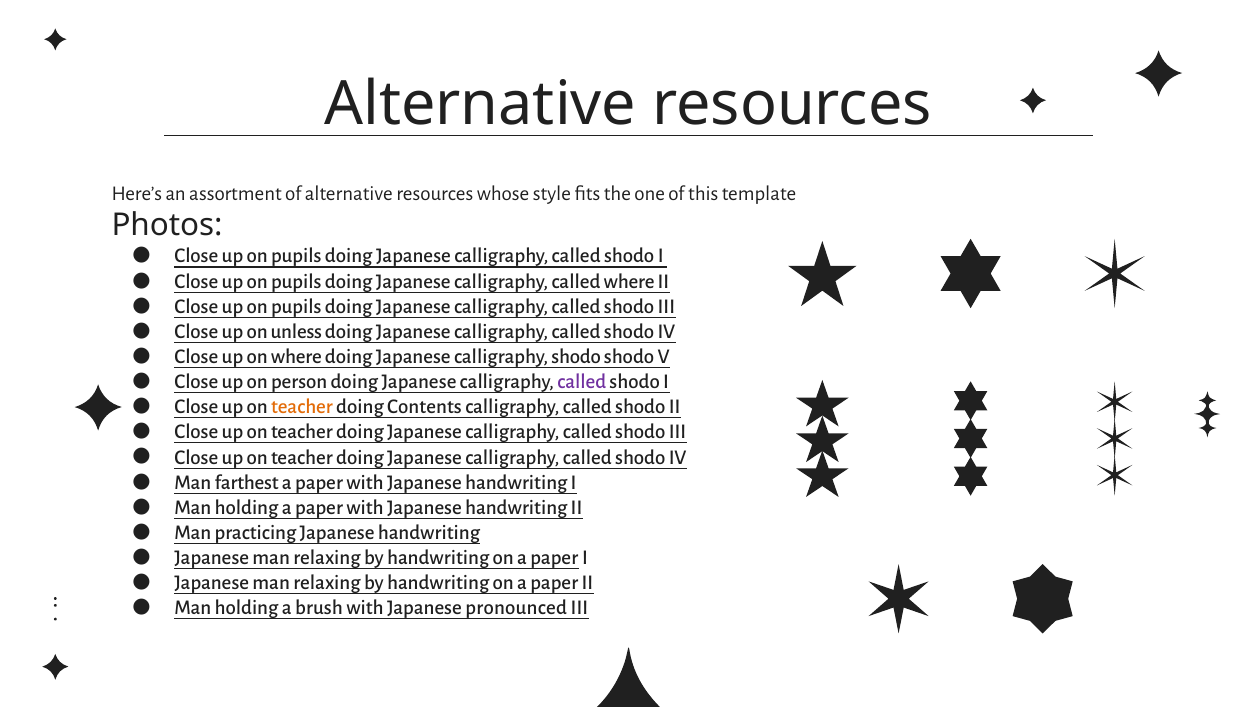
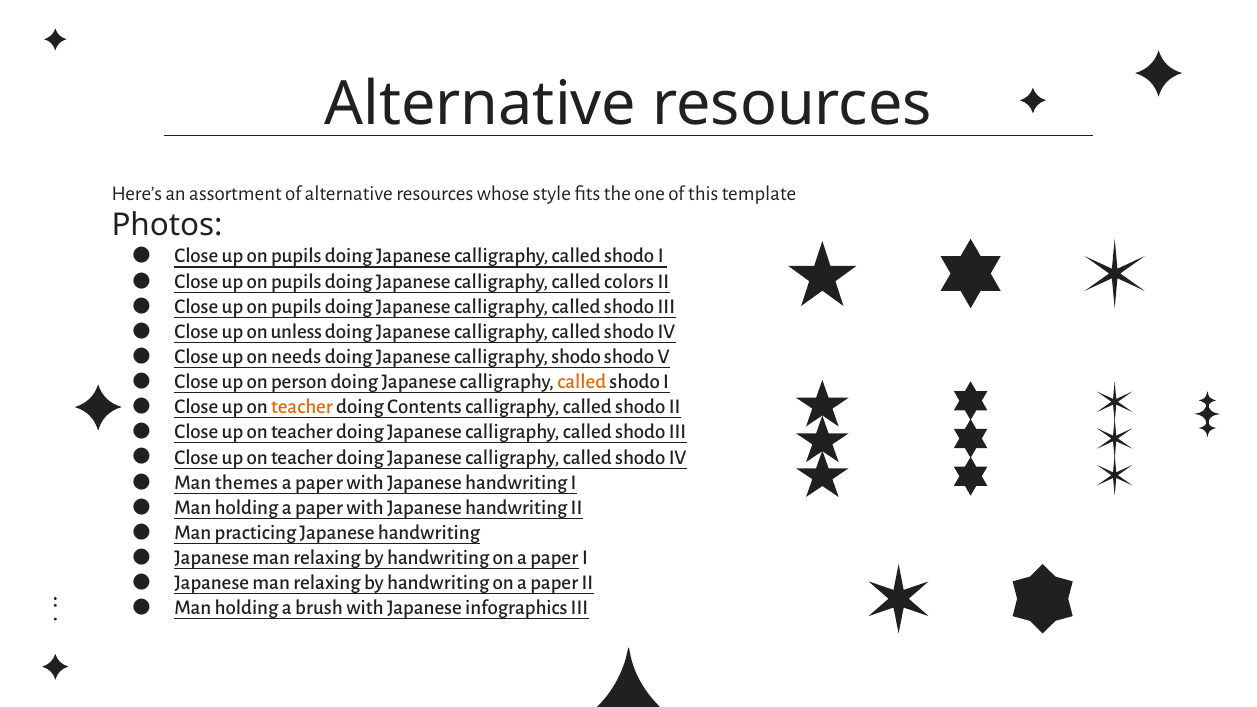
called where: where -> colors
on where: where -> needs
called at (582, 382) colour: purple -> orange
farthest: farthest -> themes
pronounced: pronounced -> infographics
